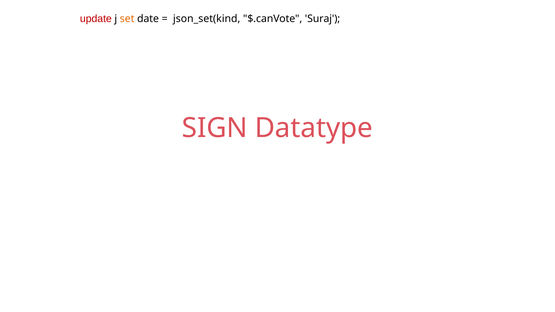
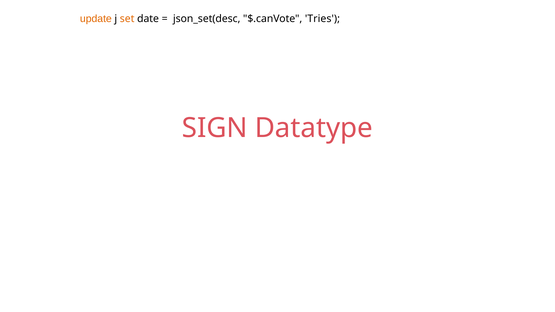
update colour: red -> orange
json_set(kind: json_set(kind -> json_set(desc
Suraj: Suraj -> Tries
